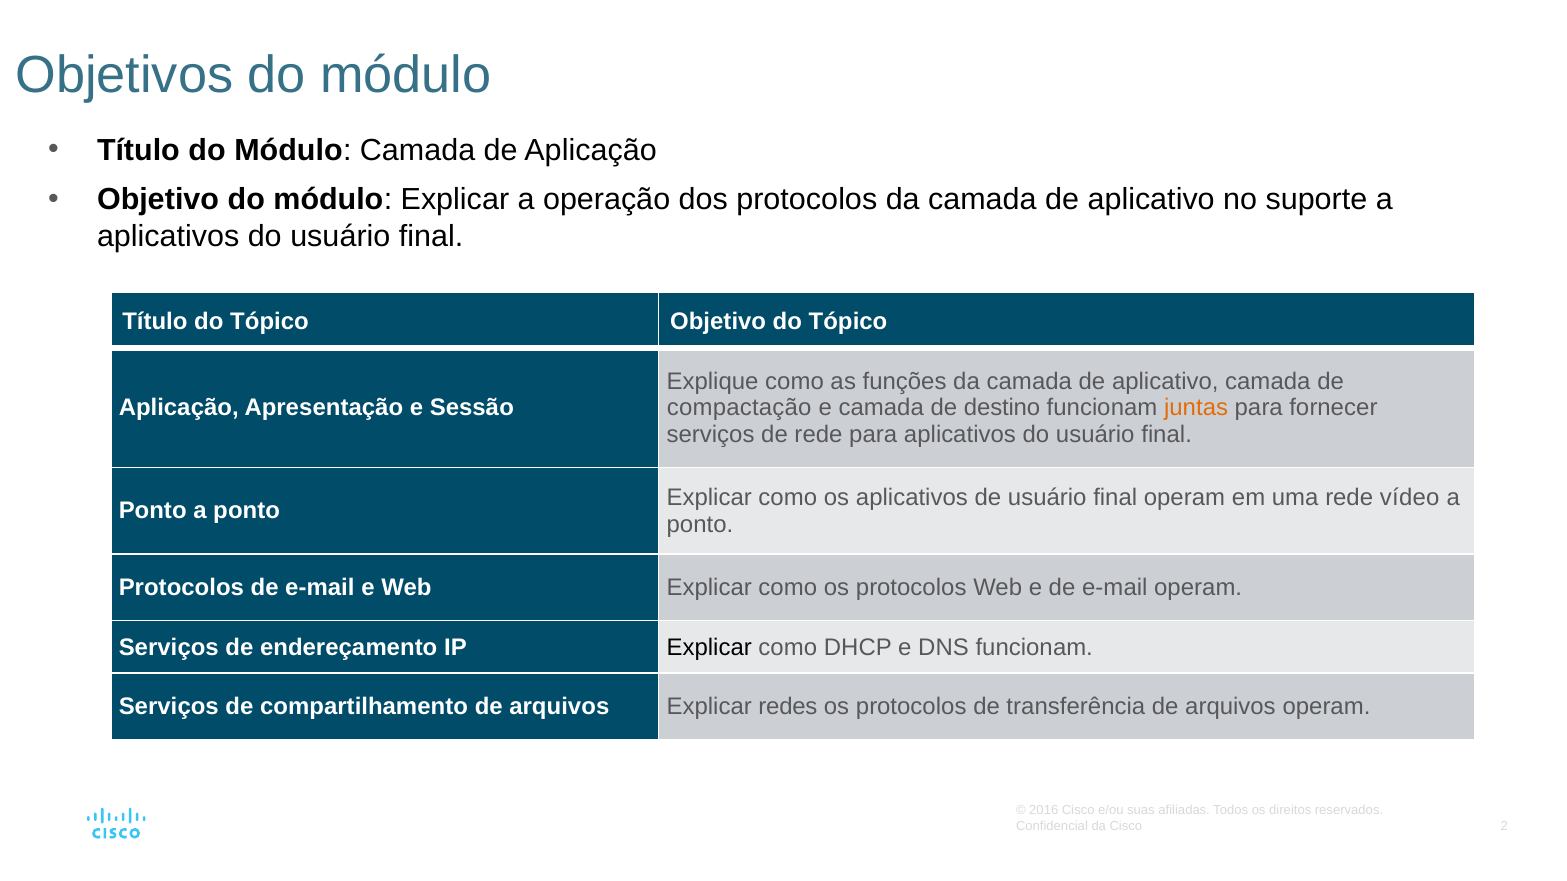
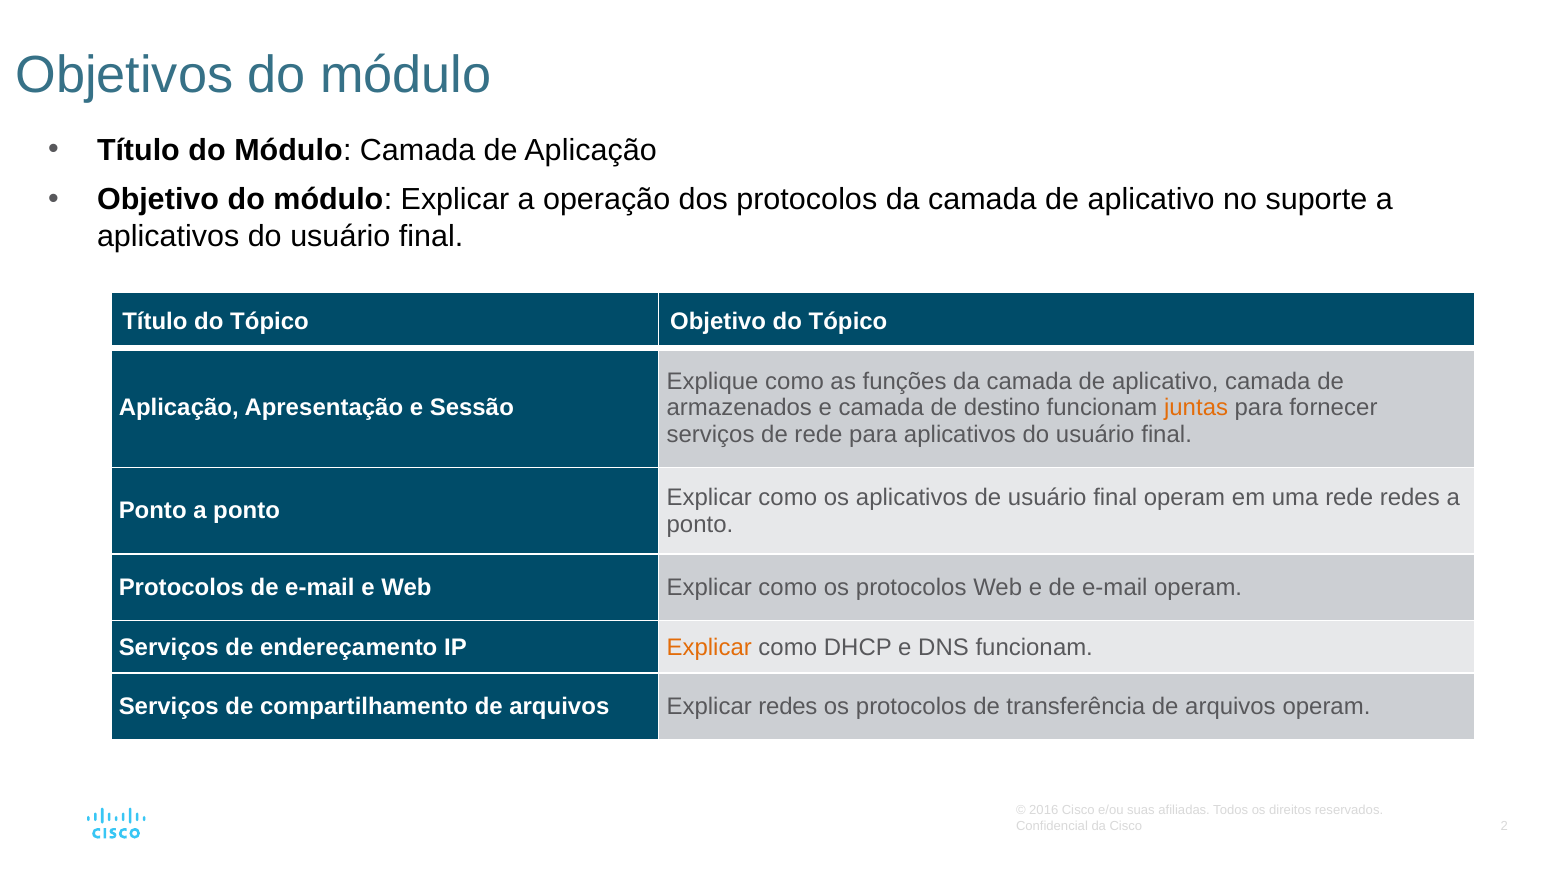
compactação: compactação -> armazenados
rede vídeo: vídeo -> redes
Explicar at (709, 648) colour: black -> orange
